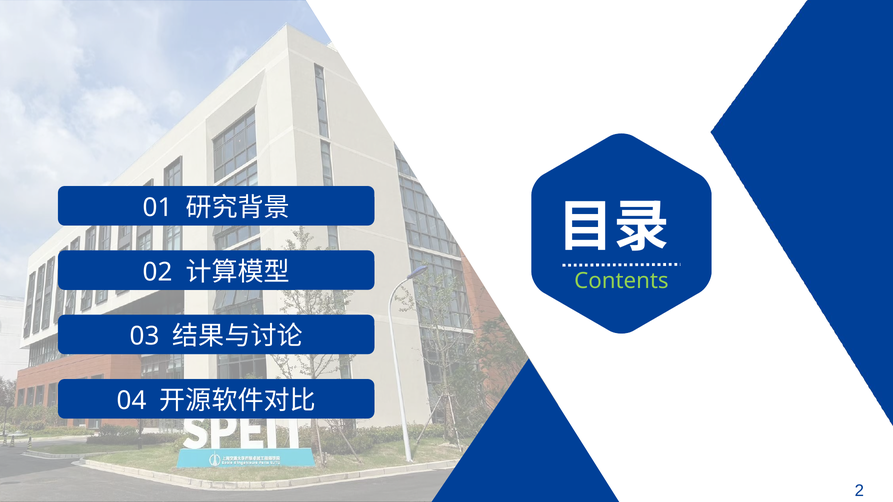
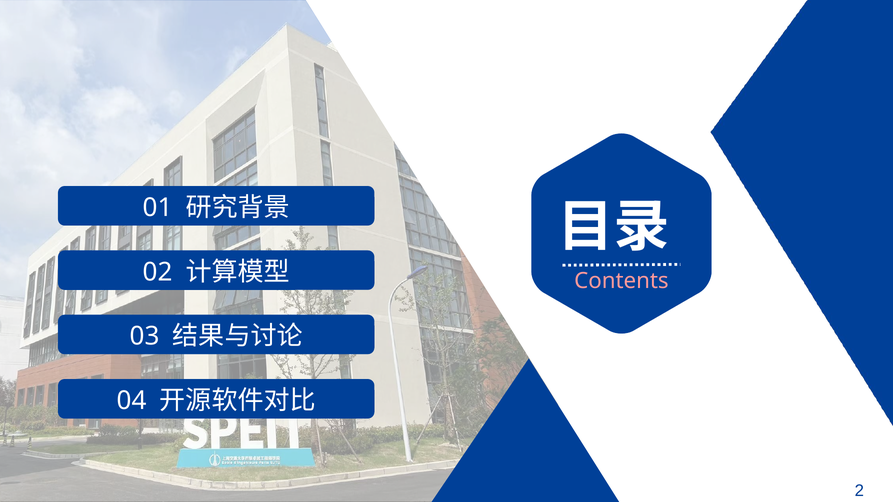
Contents colour: light green -> pink
